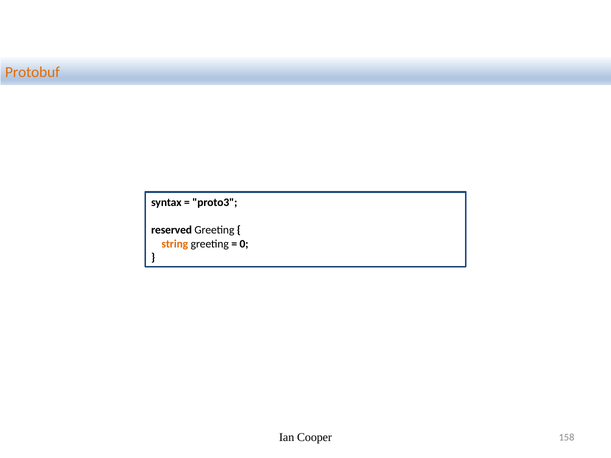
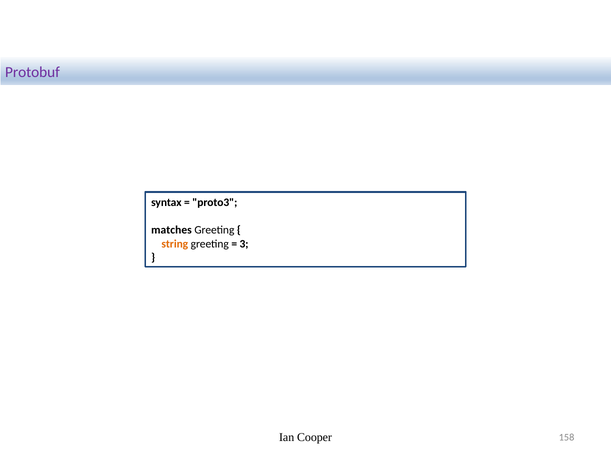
Protobuf colour: orange -> purple
reserved: reserved -> matches
0: 0 -> 3
